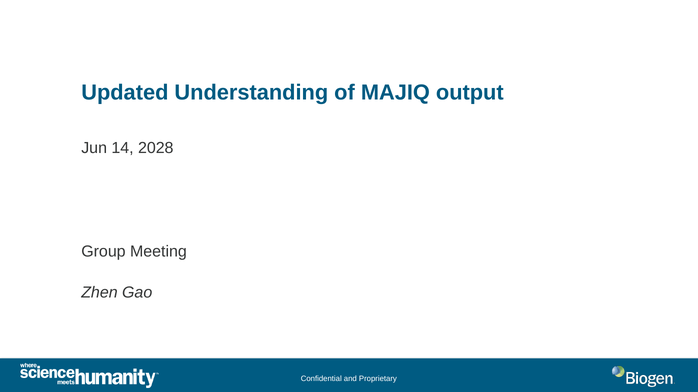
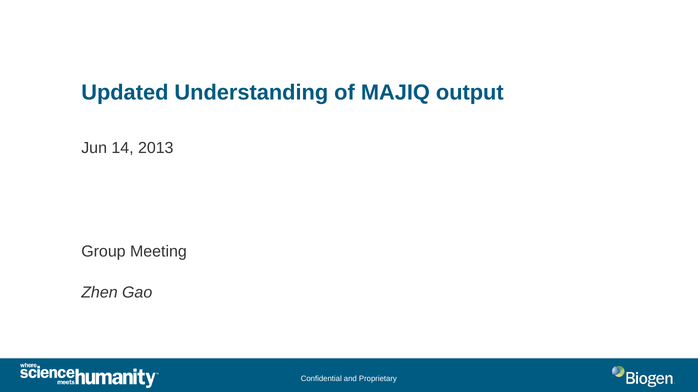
2028: 2028 -> 2013
